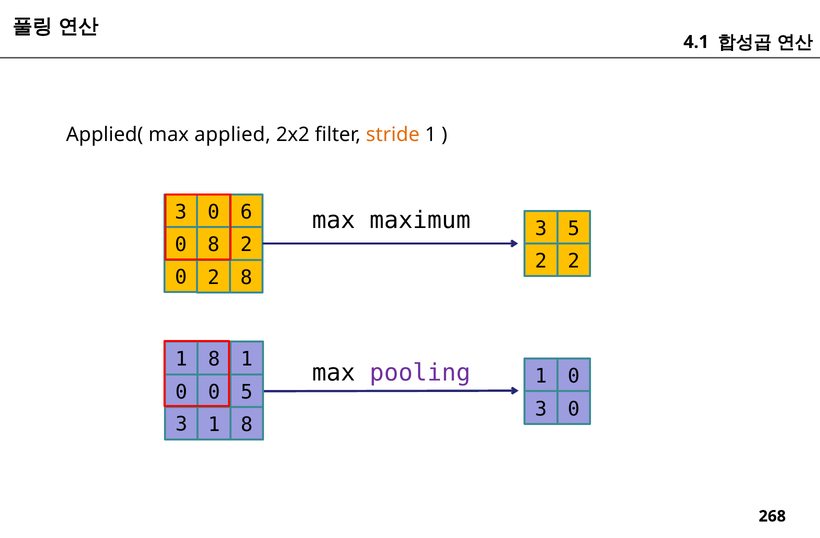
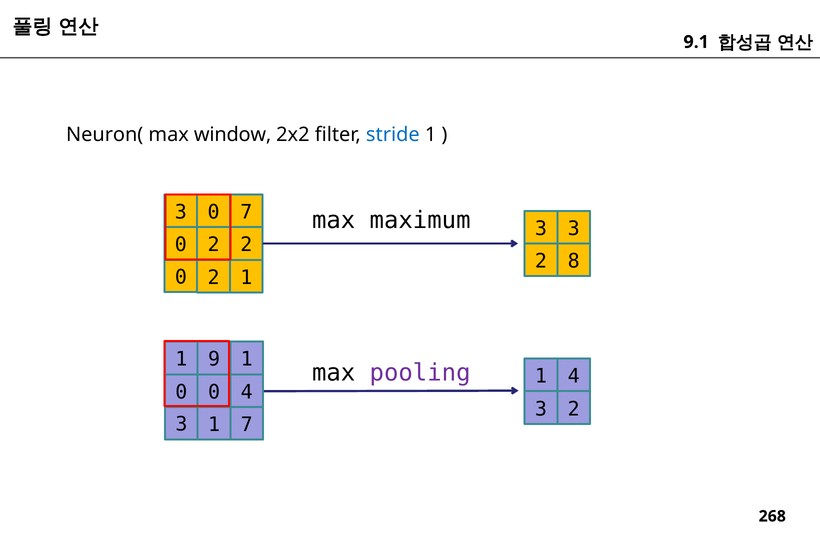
4.1: 4.1 -> 9.1
Applied(: Applied( -> Neuron(
applied: applied -> window
stride colour: orange -> blue
0 6: 6 -> 7
3 5: 5 -> 3
0 8: 8 -> 2
2 at (574, 262): 2 -> 8
2 8: 8 -> 1
8 at (214, 360): 8 -> 9
0 at (574, 377): 0 -> 4
0 5: 5 -> 4
0 at (574, 409): 0 -> 2
8 at (247, 425): 8 -> 7
